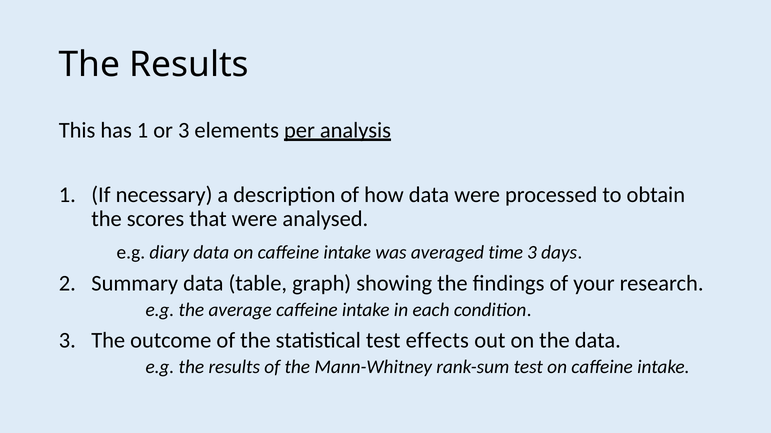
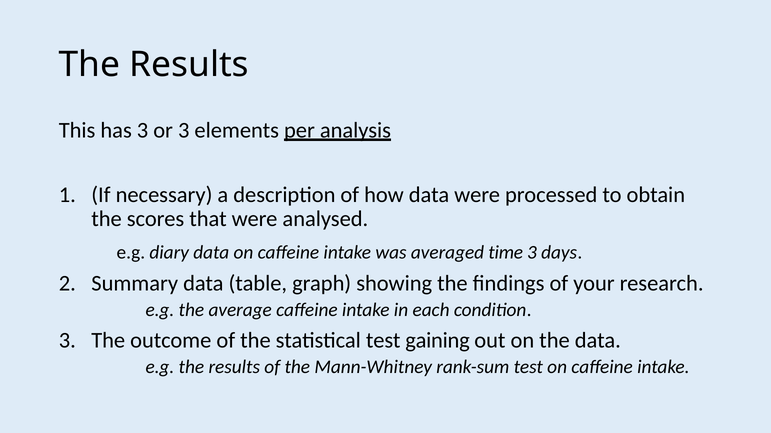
has 1: 1 -> 3
effects: effects -> gaining
